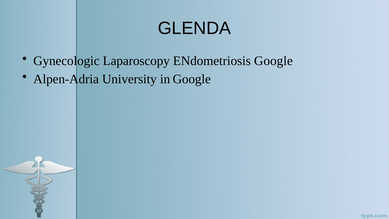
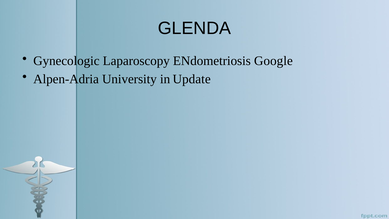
in Google: Google -> Update
